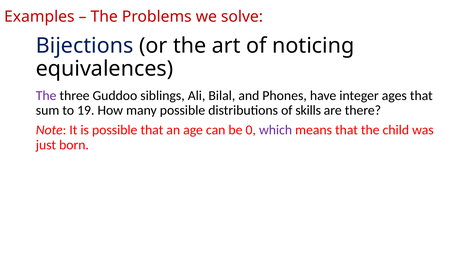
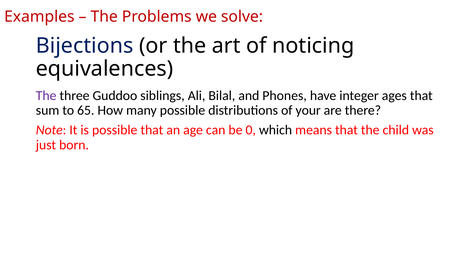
19: 19 -> 65
skills: skills -> your
which colour: purple -> black
